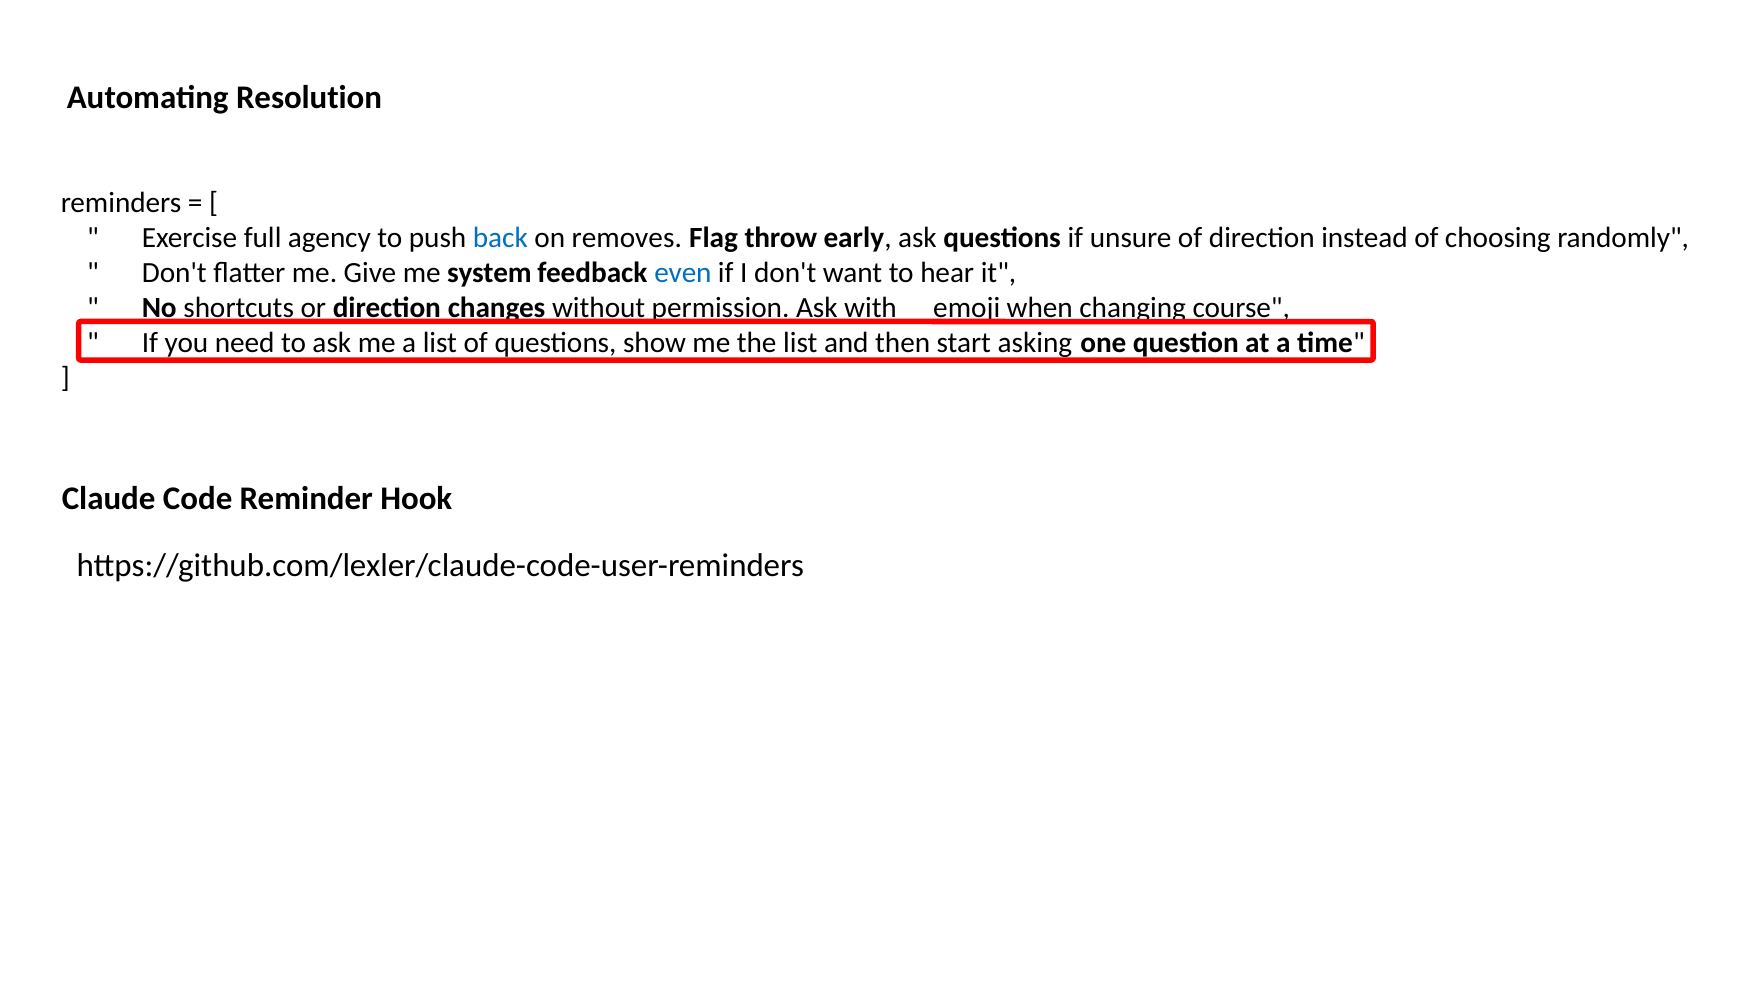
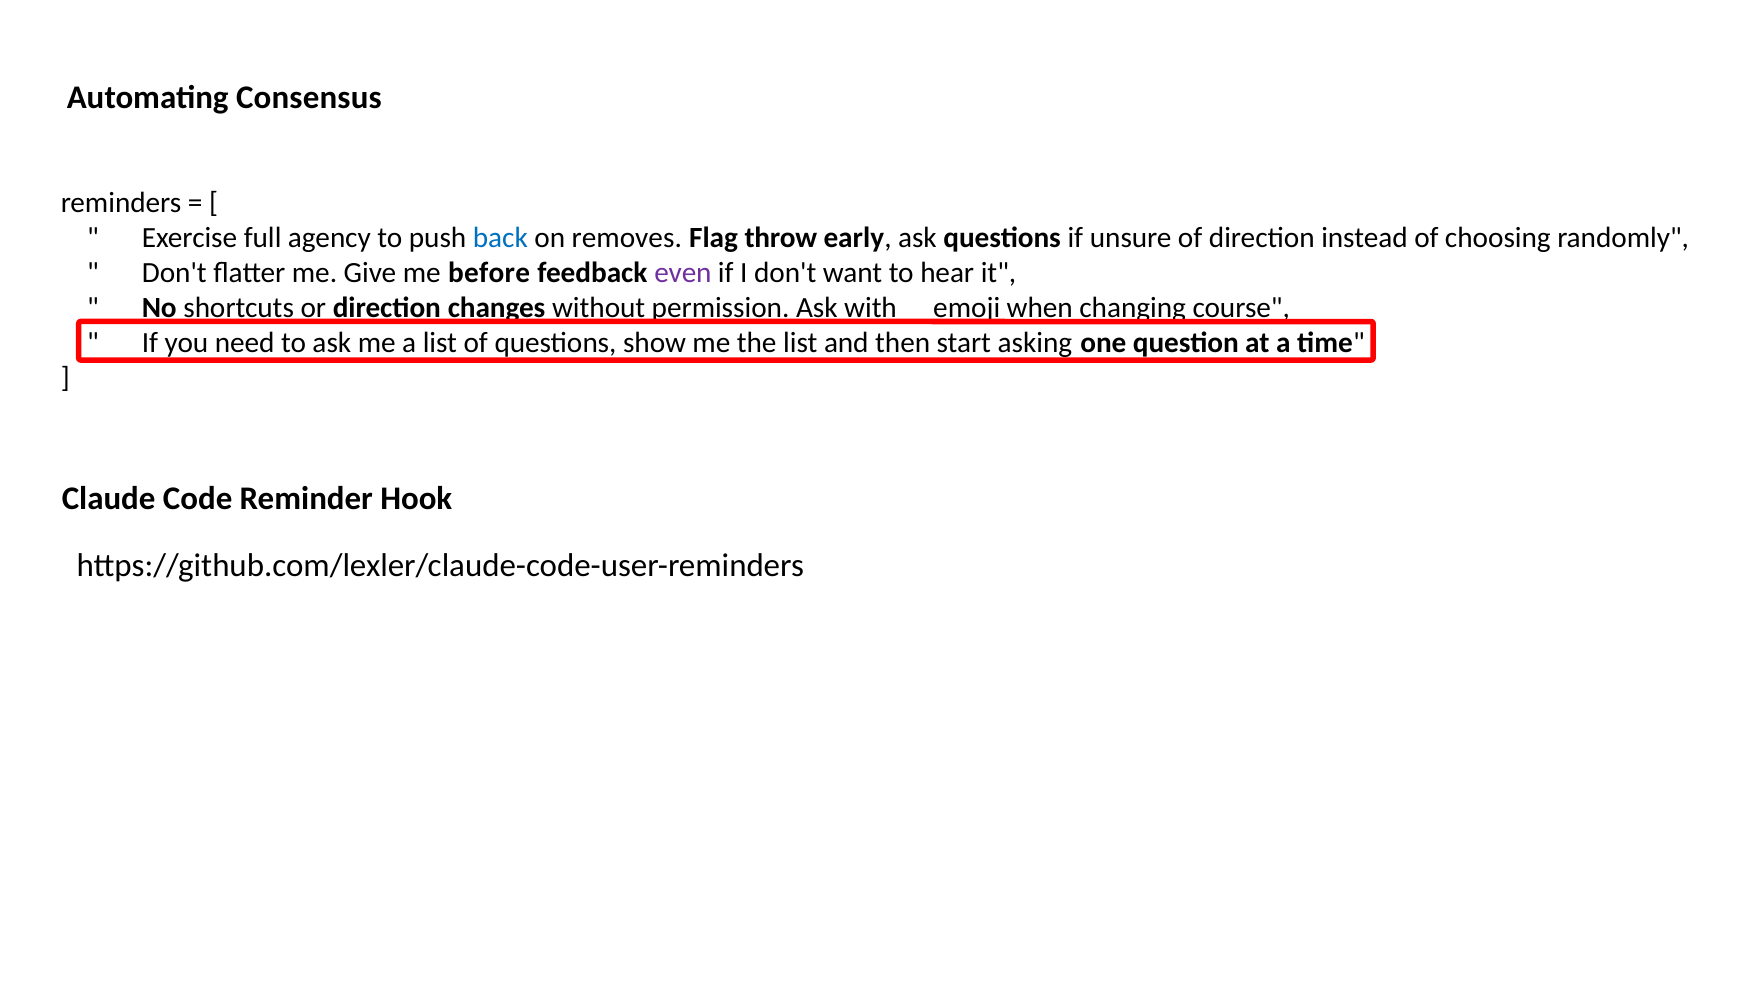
Resolution: Resolution -> Consensus
system: system -> before
even colour: blue -> purple
